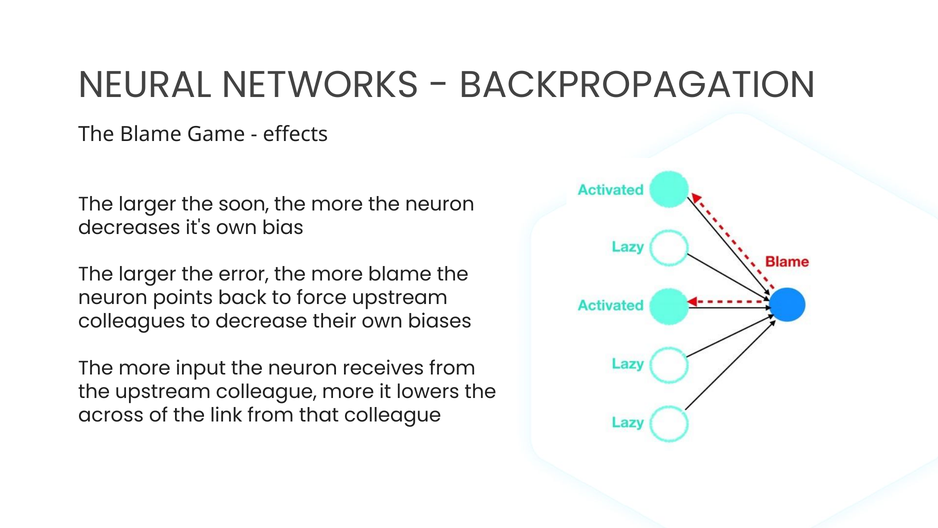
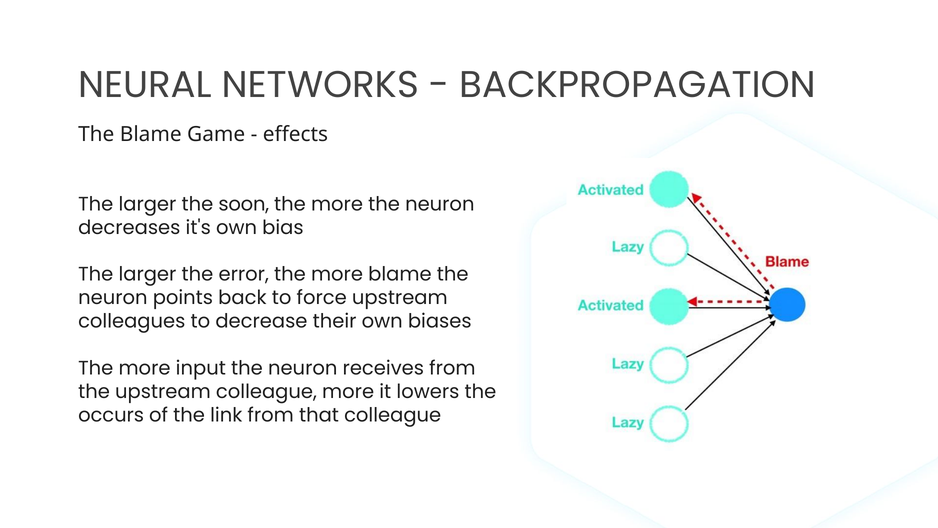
across: across -> occurs
